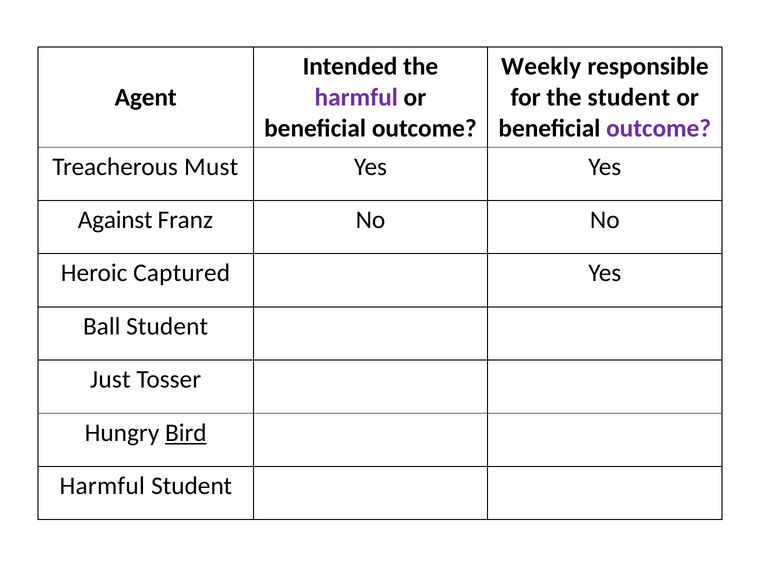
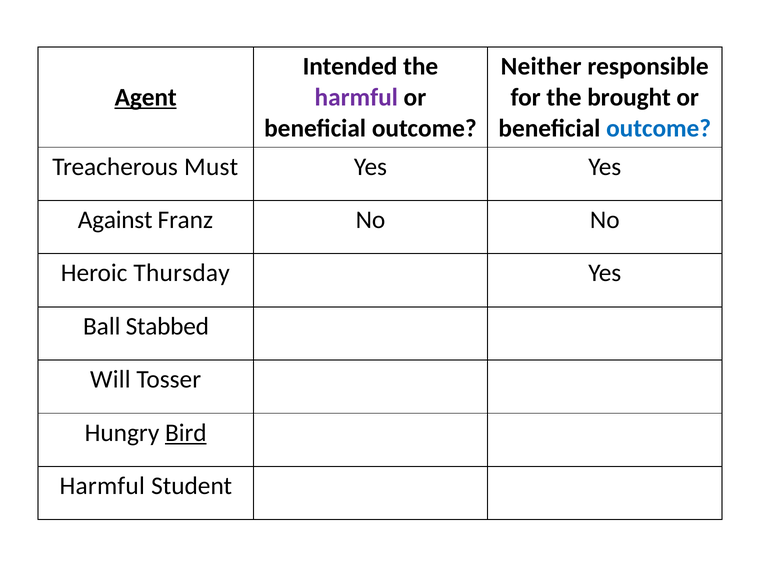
Weekly: Weekly -> Neither
Agent underline: none -> present
the student: student -> brought
outcome at (659, 128) colour: purple -> blue
Captured: Captured -> Thursday
Ball Student: Student -> Stabbed
Just: Just -> Will
